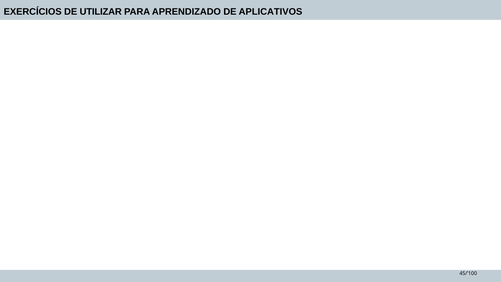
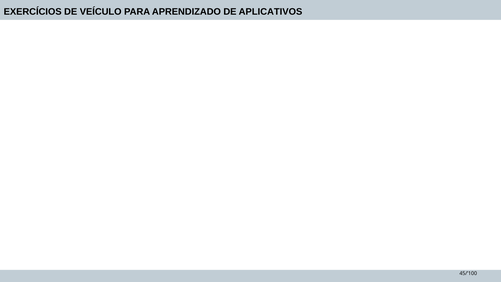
UTILIZAR: UTILIZAR -> VEÍCULO
